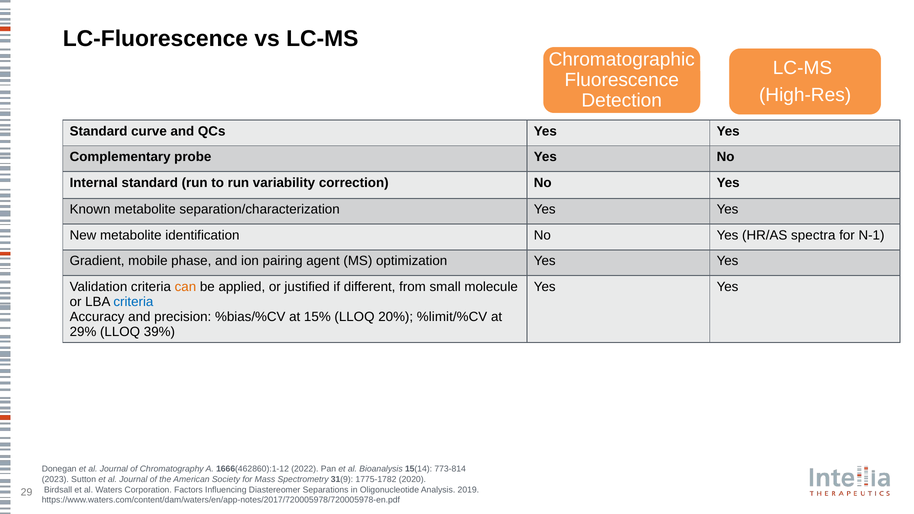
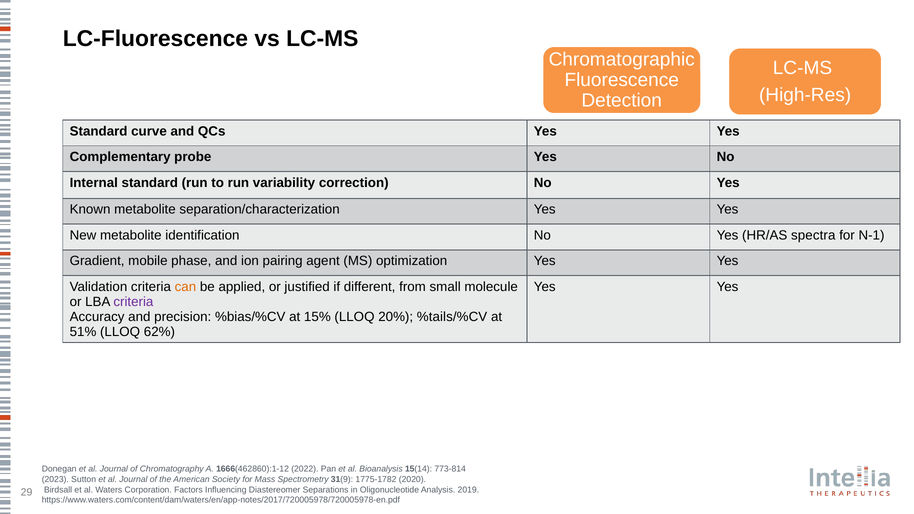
criteria at (133, 302) colour: blue -> purple
%limit/%CV: %limit/%CV -> %tails/%CV
29%: 29% -> 51%
39%: 39% -> 62%
